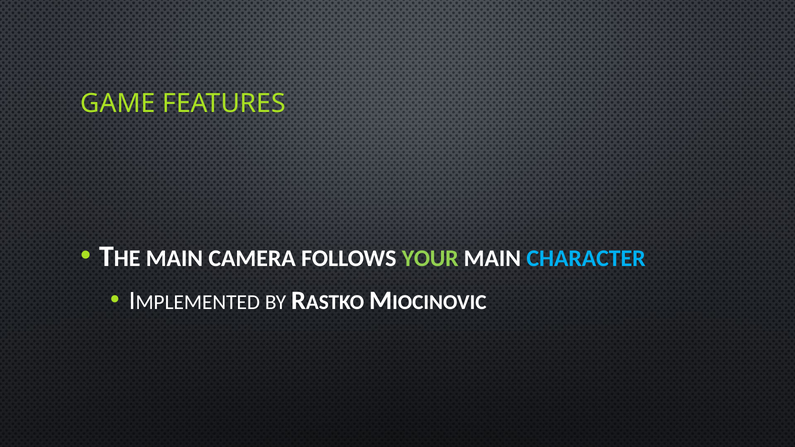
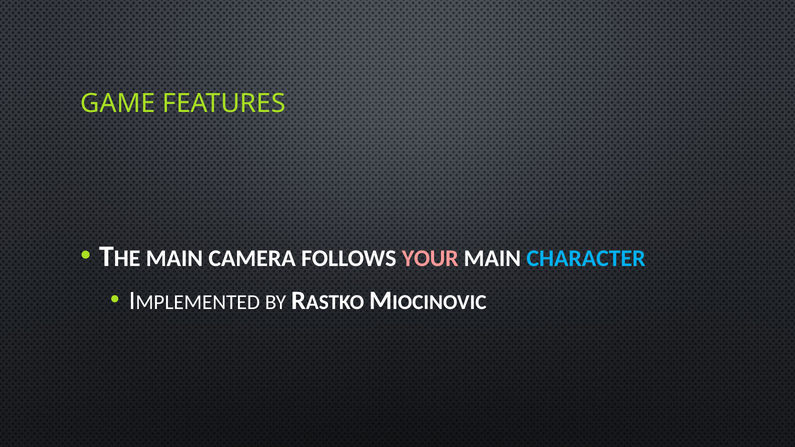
YOUR colour: light green -> pink
